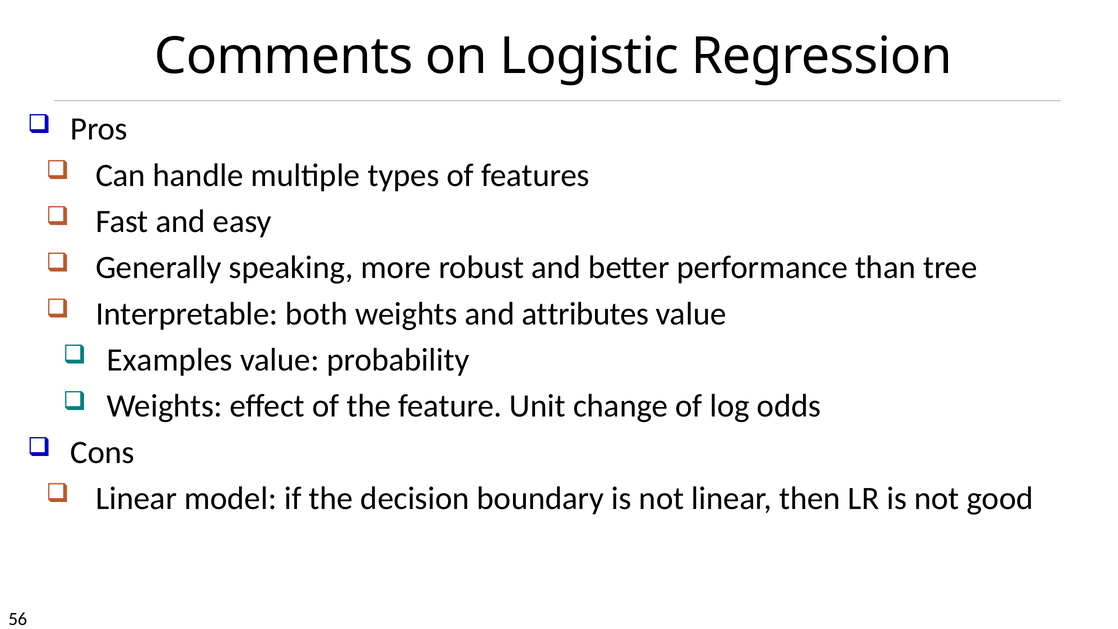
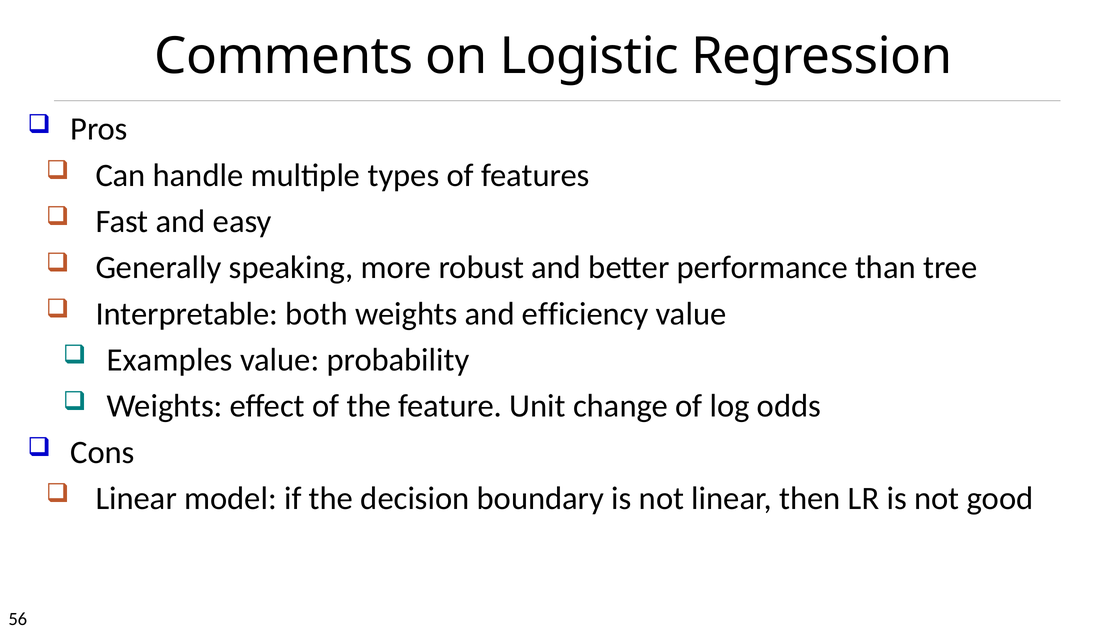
attributes: attributes -> efficiency
